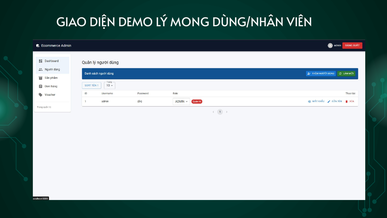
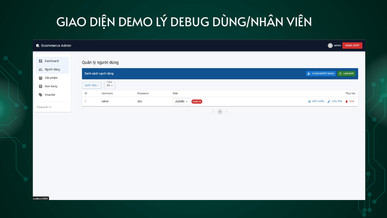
MONG: MONG -> DEBUG
